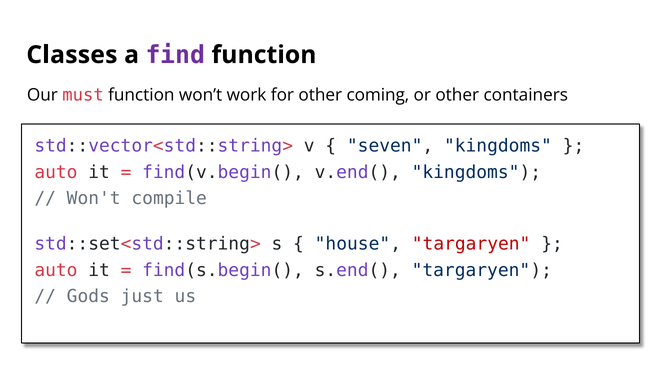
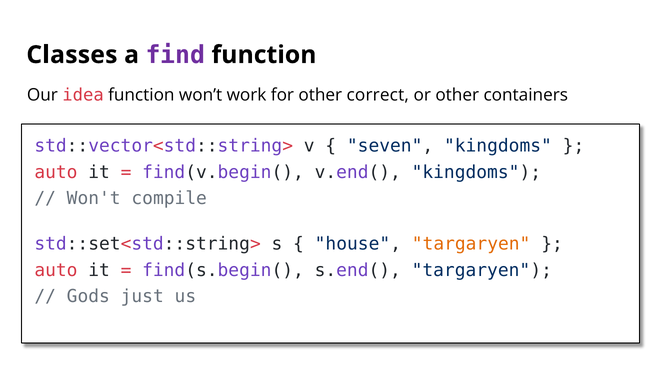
must: must -> idea
coming: coming -> correct
targaryen at (471, 244) colour: red -> orange
